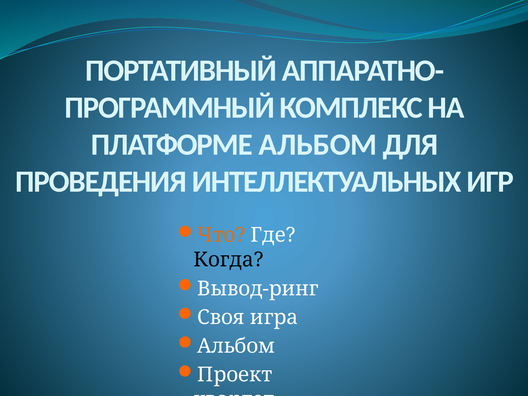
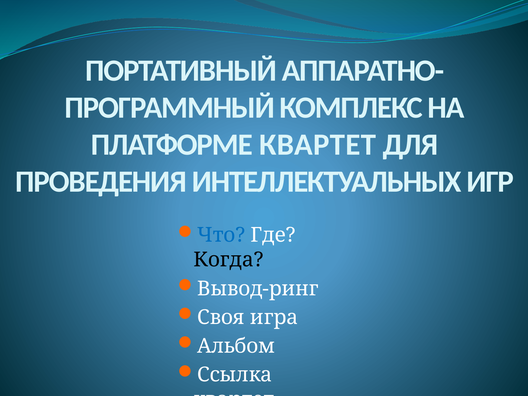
ПЛАТФОРМЕ АЛЬБОМ: АЛЬБОМ -> КВАРТЕТ
Что colour: orange -> blue
Проект: Проект -> Ссылка
